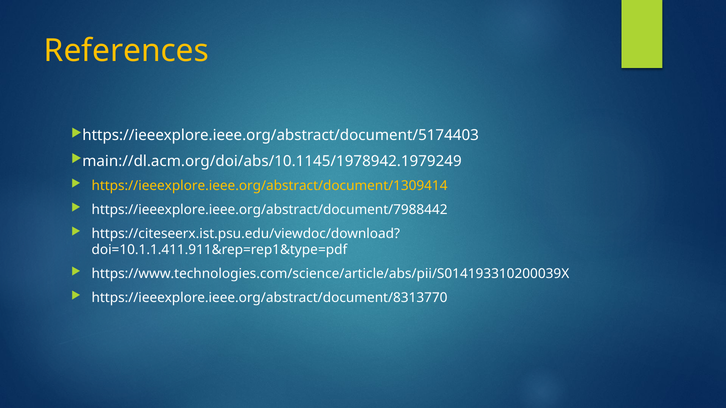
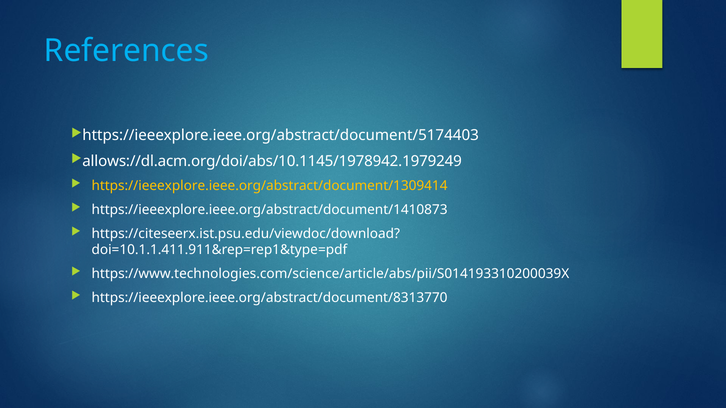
References colour: yellow -> light blue
main://dl.acm.org/doi/abs/10.1145/1978942.1979249: main://dl.acm.org/doi/abs/10.1145/1978942.1979249 -> allows://dl.acm.org/doi/abs/10.1145/1978942.1979249
https://ieeexplore.ieee.org/abstract/document/7988442: https://ieeexplore.ieee.org/abstract/document/7988442 -> https://ieeexplore.ieee.org/abstract/document/1410873
